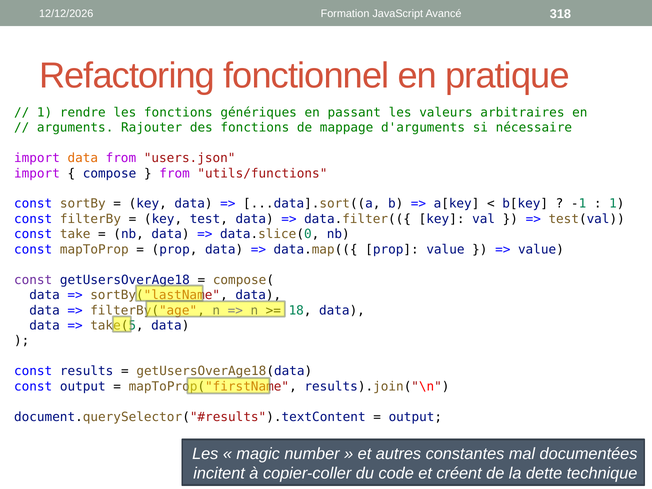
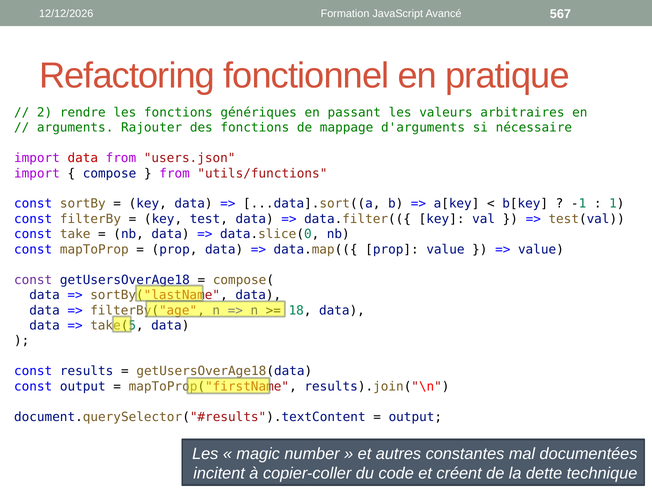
318: 318 -> 567
1 at (45, 112): 1 -> 2
data at (83, 158) colour: orange -> red
